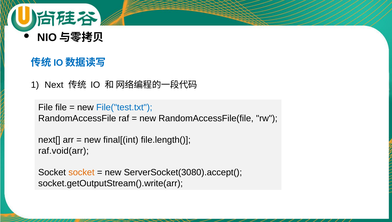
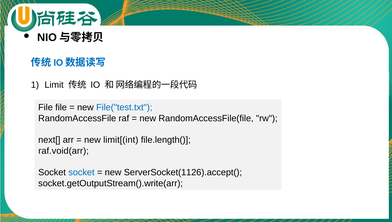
Next: Next -> Limit
final[(int: final[(int -> limit[(int
socket at (81, 173) colour: orange -> blue
ServerSocket(3080).accept(: ServerSocket(3080).accept( -> ServerSocket(1126).accept(
